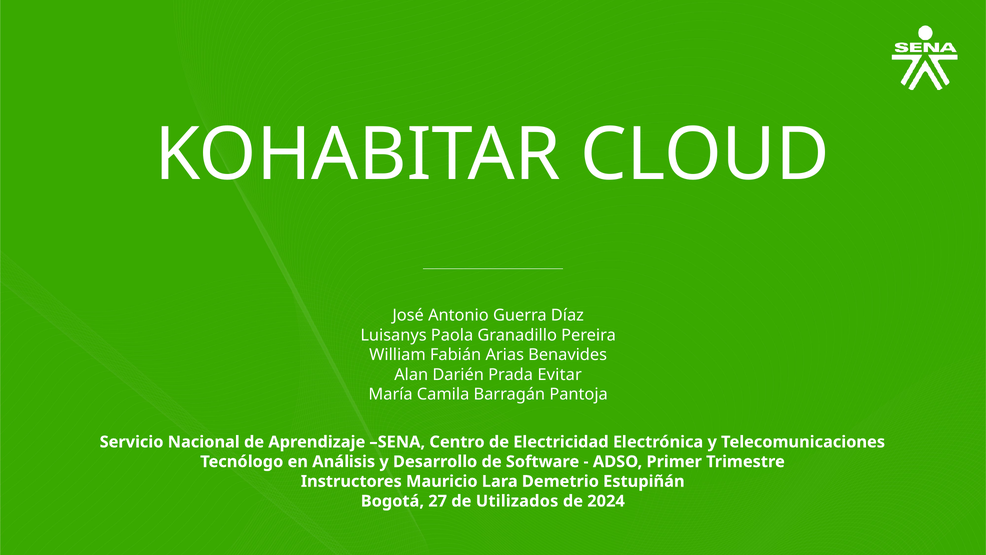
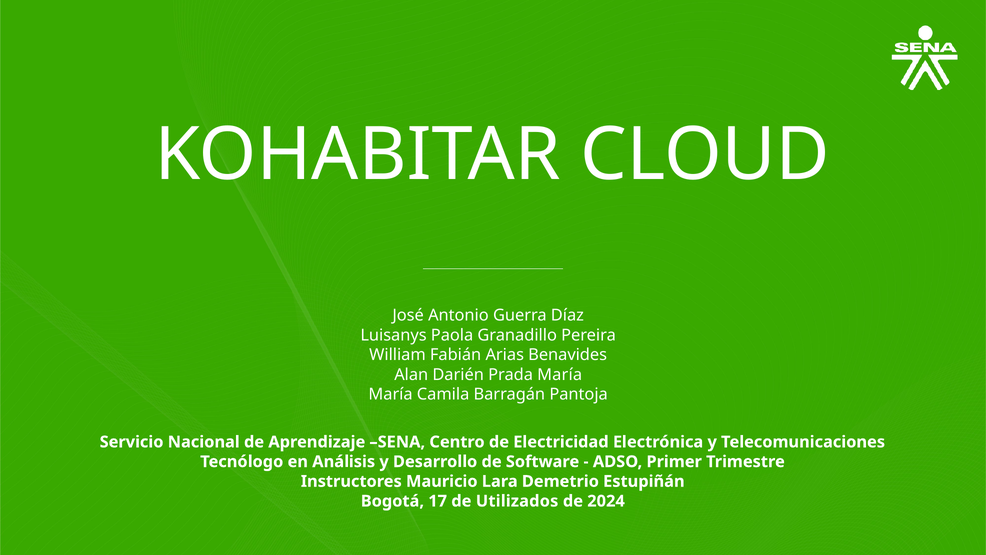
Prada Evitar: Evitar -> María
27: 27 -> 17
